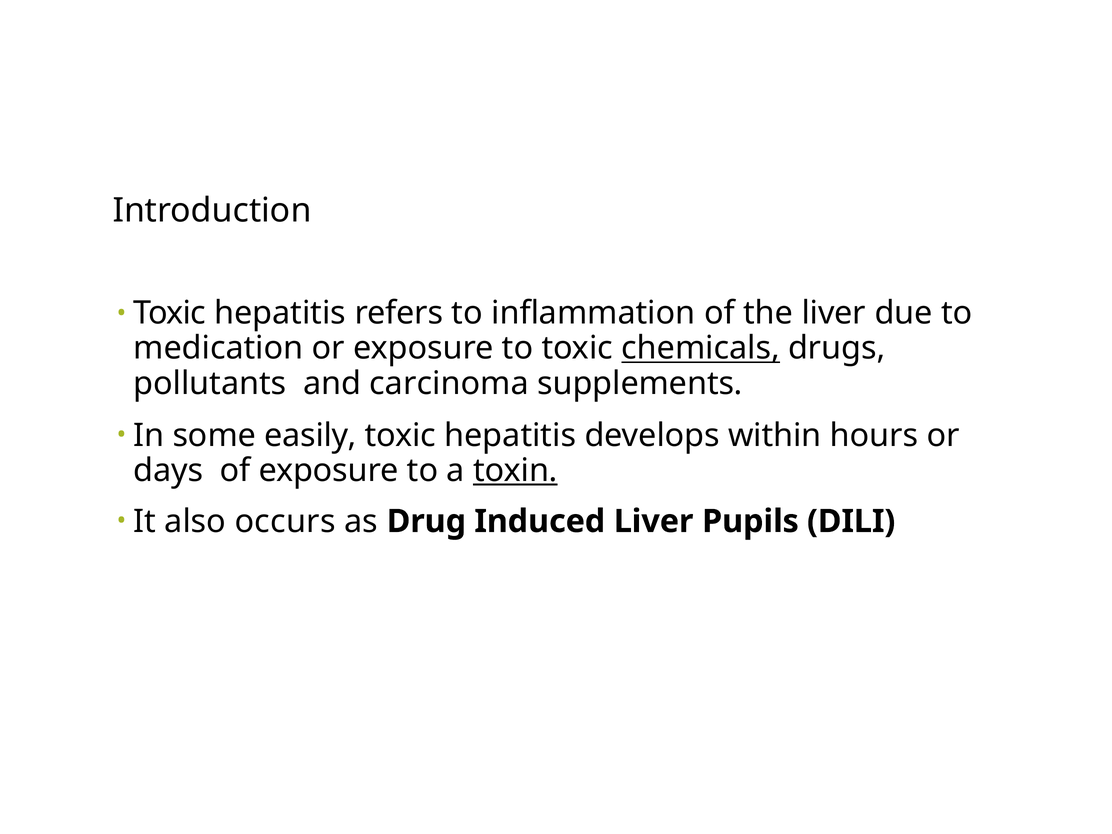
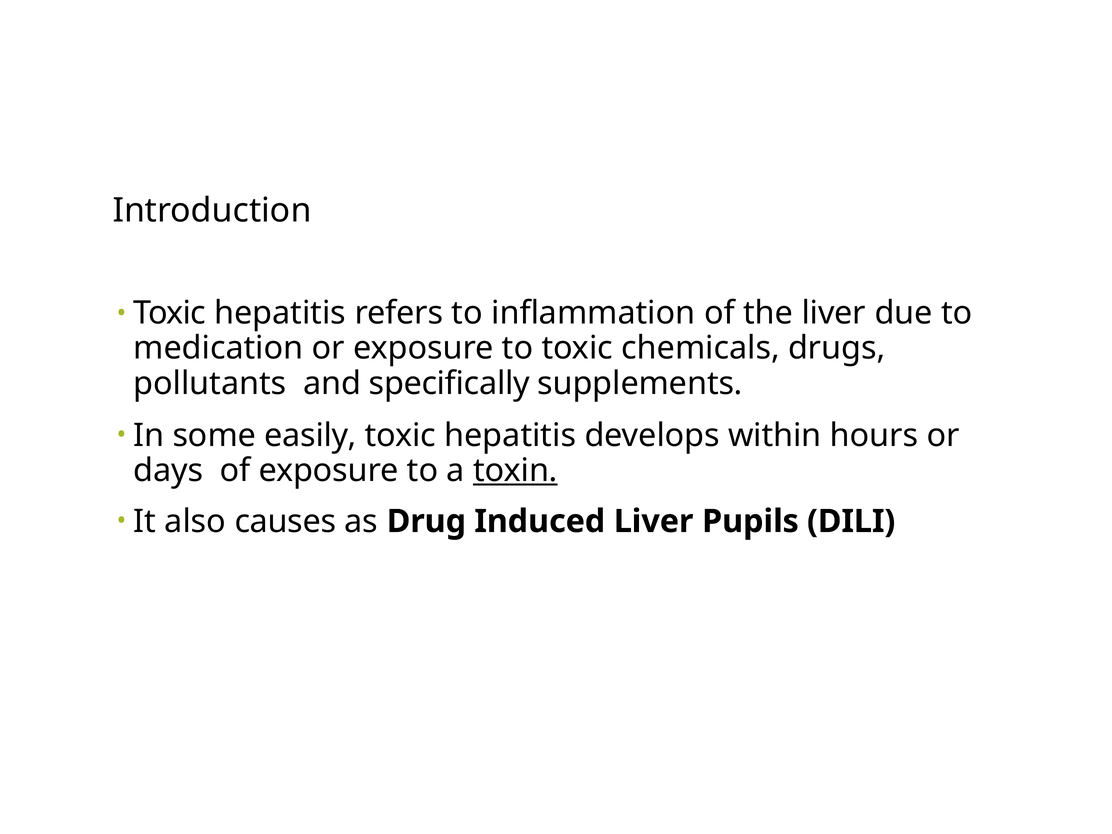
chemicals underline: present -> none
carcinoma: carcinoma -> specifically
occurs: occurs -> causes
